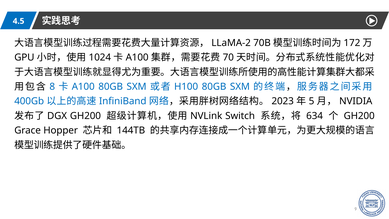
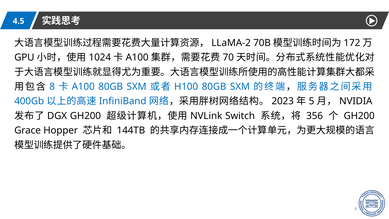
634: 634 -> 356
